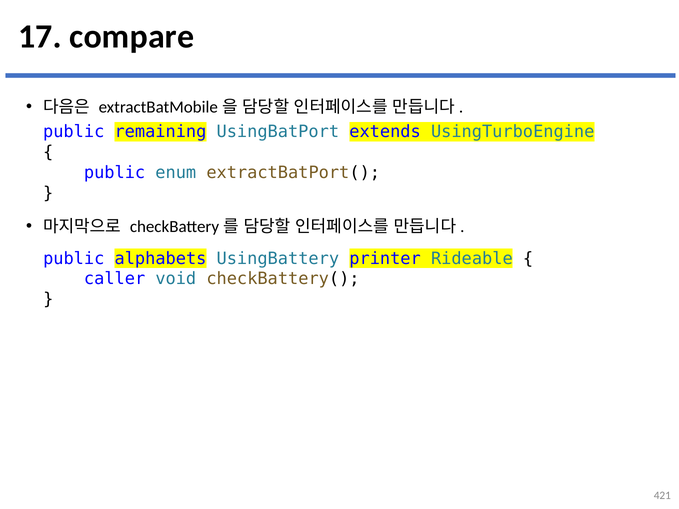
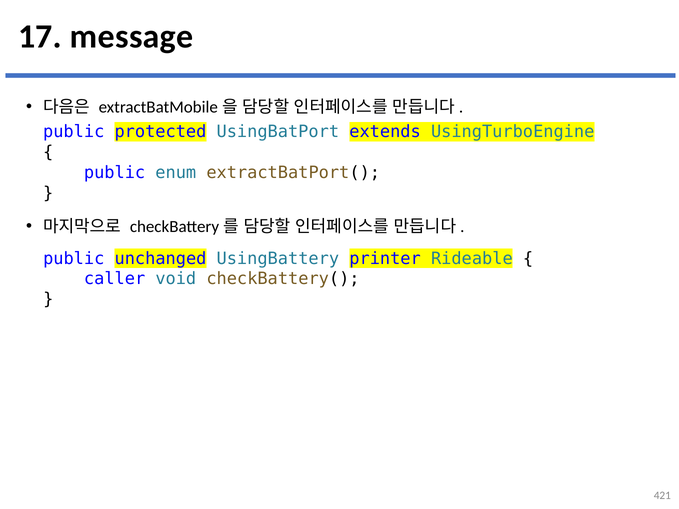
compare: compare -> message
remaining: remaining -> protected
alphabets: alphabets -> unchanged
